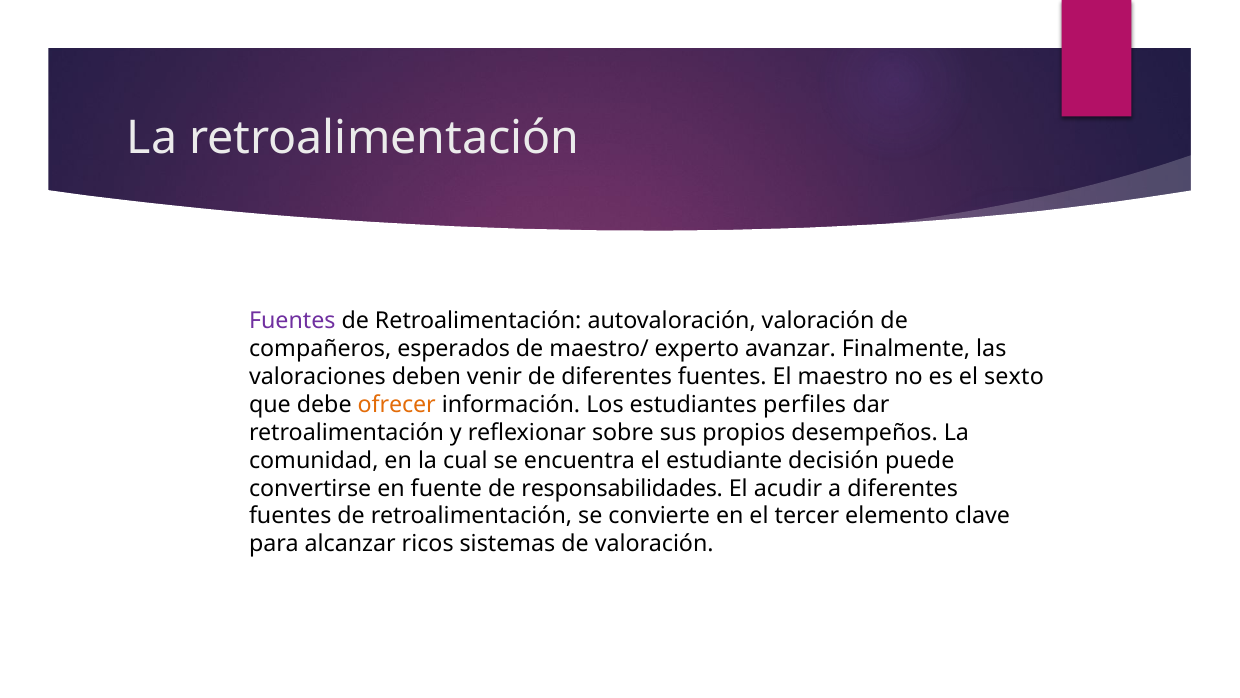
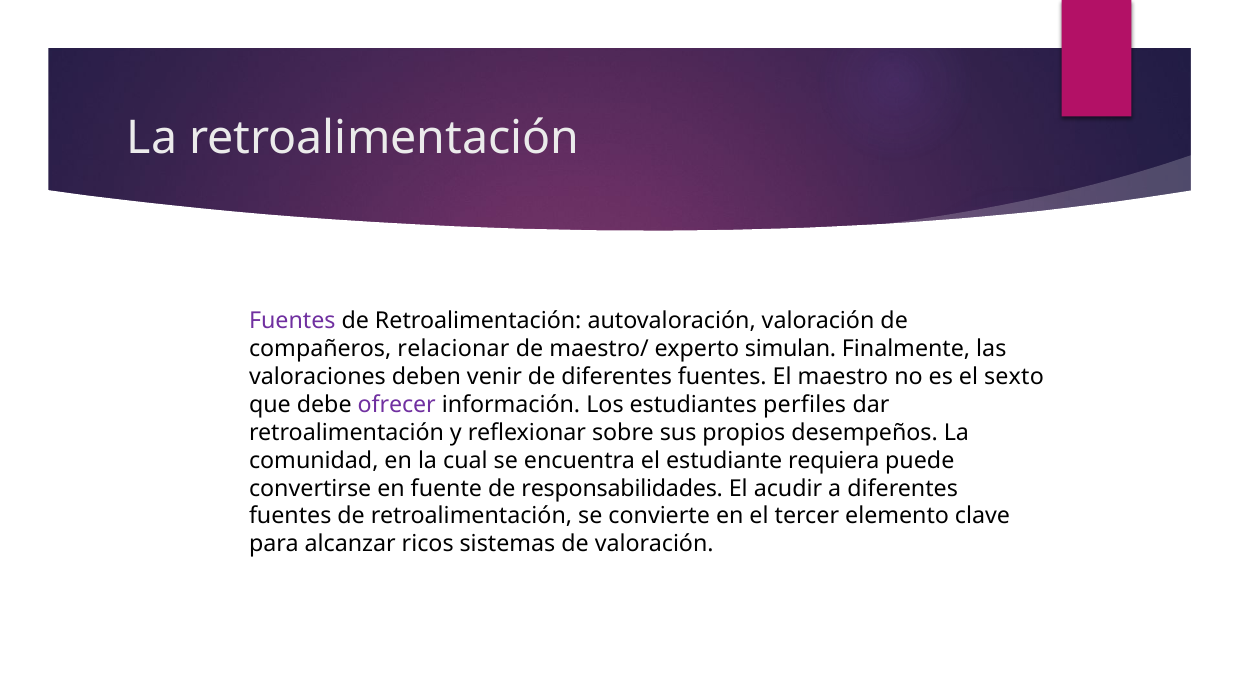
esperados: esperados -> relacionar
avanzar: avanzar -> simulan
ofrecer colour: orange -> purple
decisión: decisión -> requiera
